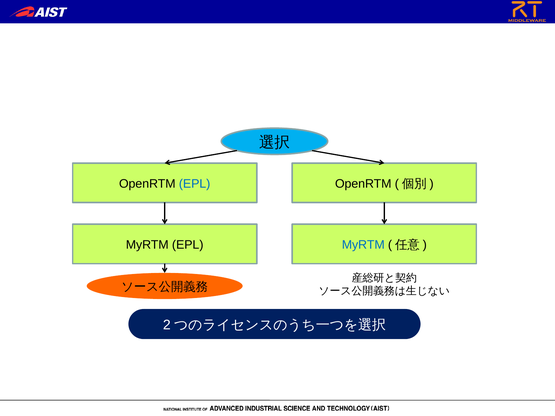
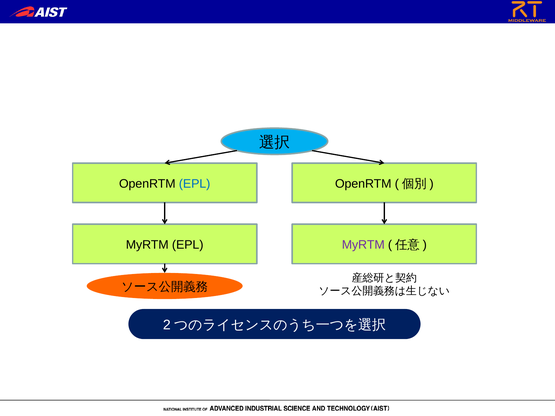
MyRTM at (363, 245) colour: blue -> purple
